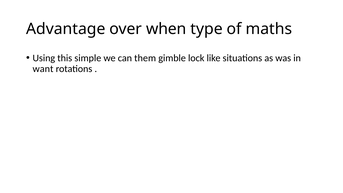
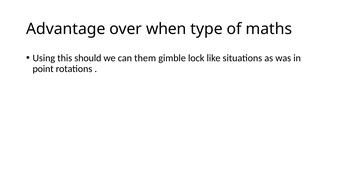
simple: simple -> should
want: want -> point
